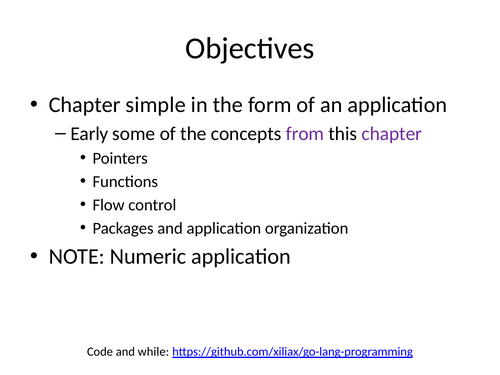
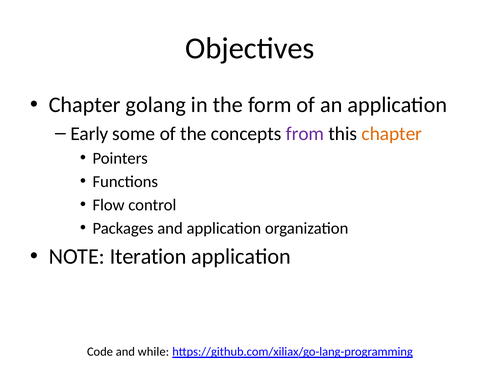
simple: simple -> golang
chapter at (392, 134) colour: purple -> orange
Numeric: Numeric -> Iteration
